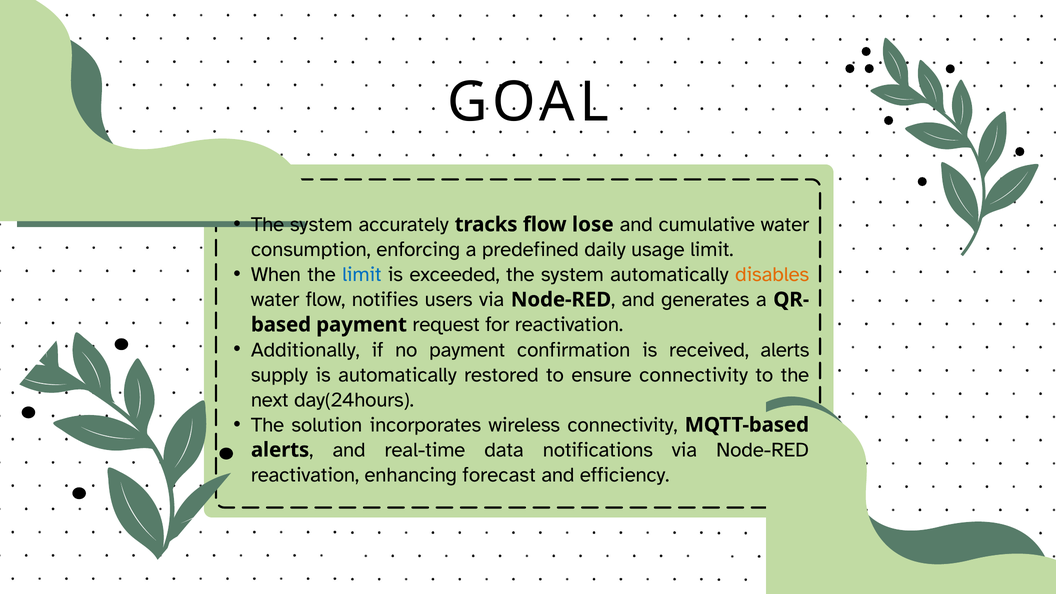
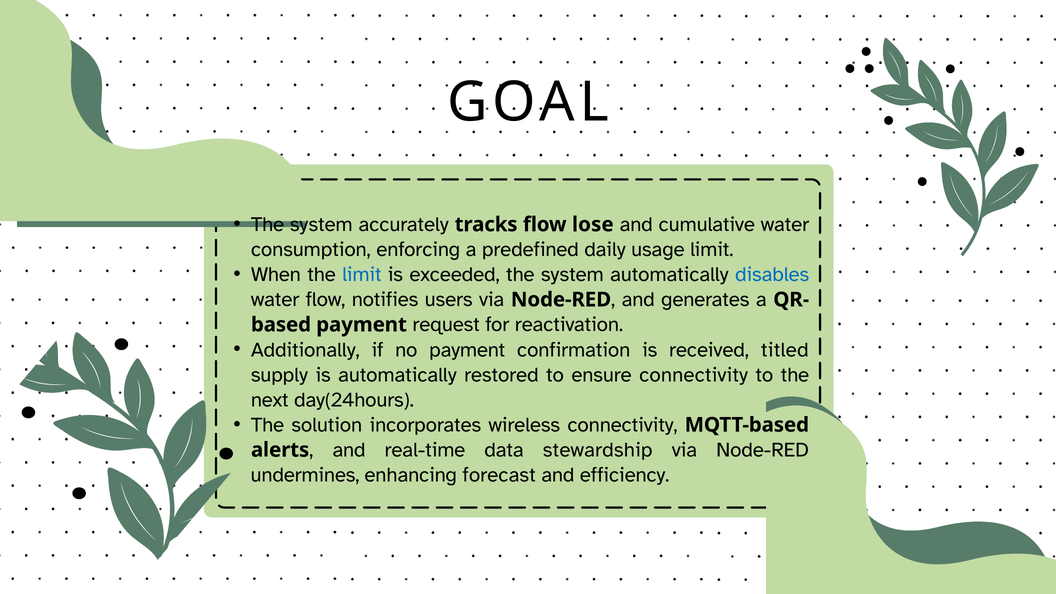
disables colour: orange -> blue
received alerts: alerts -> titled
notifications: notifications -> stewardship
reactivation at (305, 475): reactivation -> undermines
